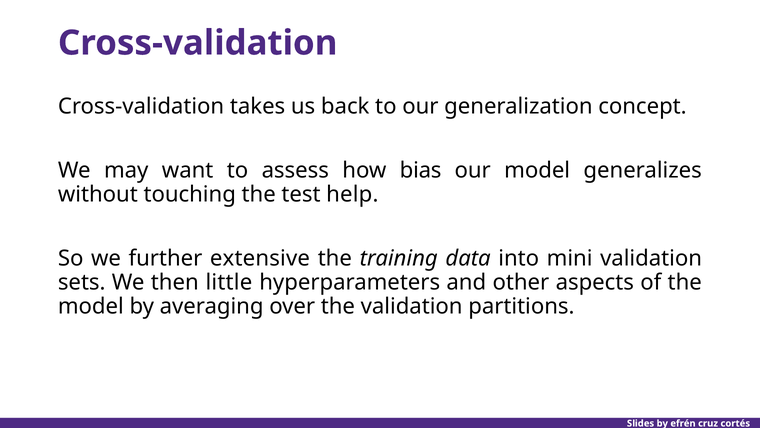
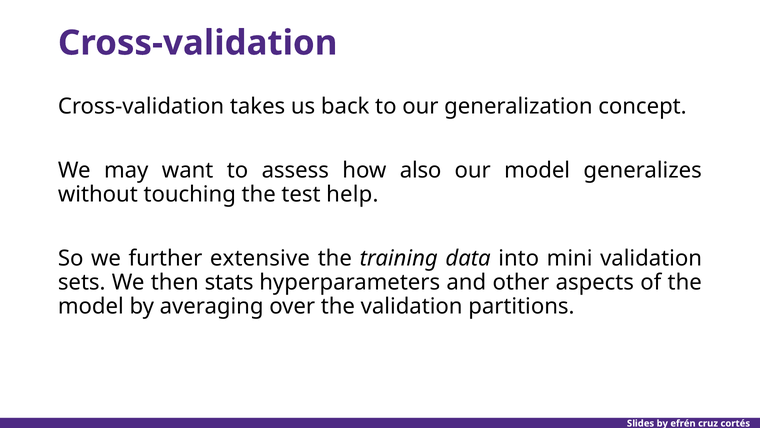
bias: bias -> also
little: little -> stats
